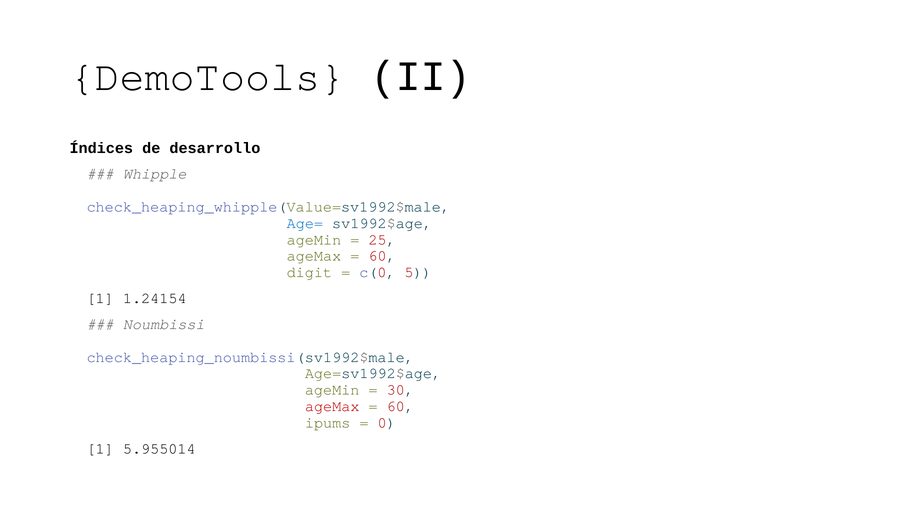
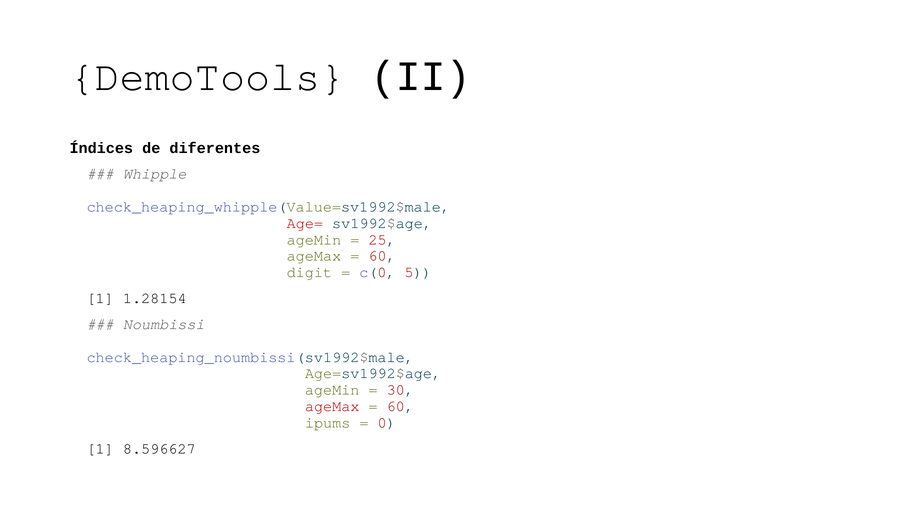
desarrollo: desarrollo -> diferentes
Age= colour: blue -> red
1.24154: 1.24154 -> 1.28154
5.955014: 5.955014 -> 8.596627
